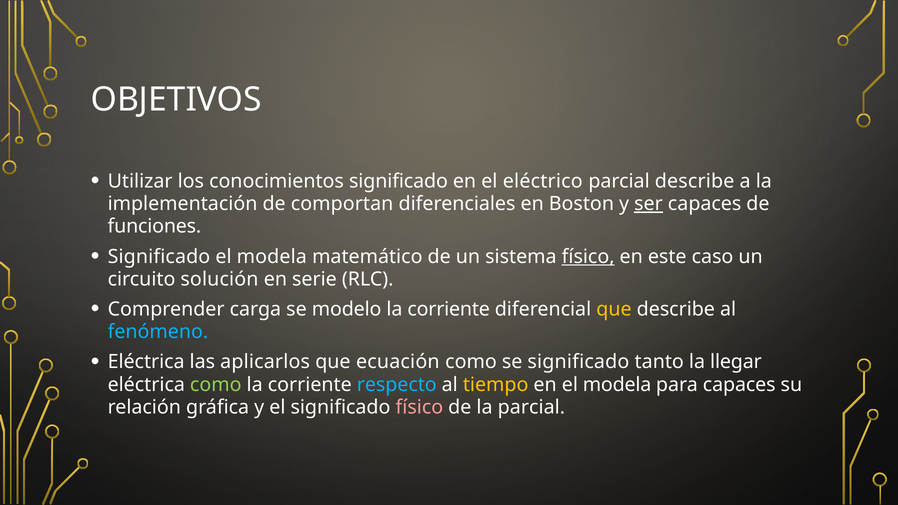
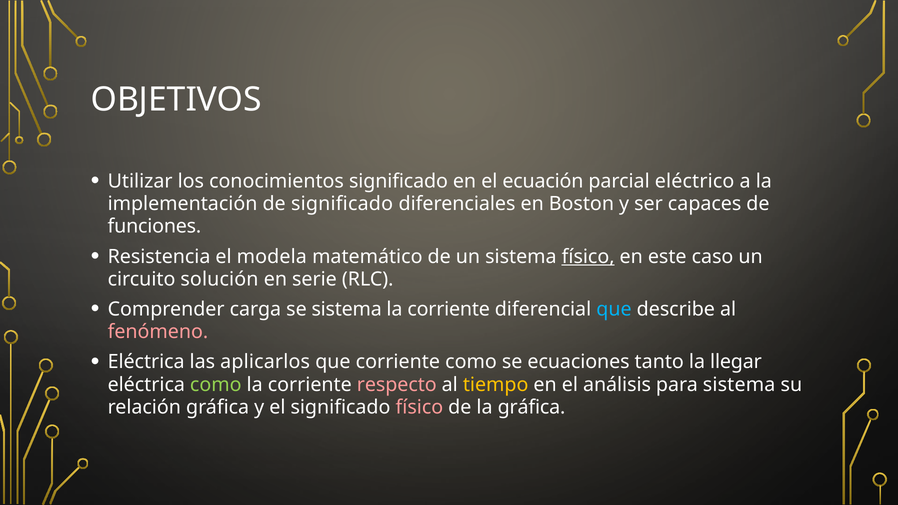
eléctrico: eléctrico -> ecuación
parcial describe: describe -> eléctrico
de comportan: comportan -> significado
ser underline: present -> none
Significado at (159, 257): Significado -> Resistencia
se modelo: modelo -> sistema
que at (614, 309) colour: yellow -> light blue
fenómeno colour: light blue -> pink
que ecuación: ecuación -> corriente
se significado: significado -> ecuaciones
respecto colour: light blue -> pink
en el modela: modela -> análisis
para capaces: capaces -> sistema
la parcial: parcial -> gráfica
